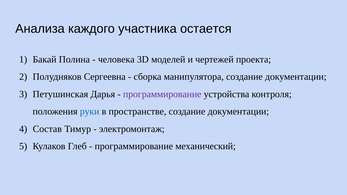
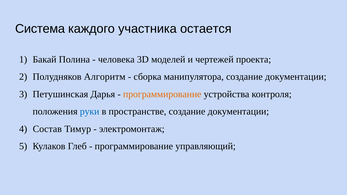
Анализа: Анализа -> Система
Сергеевна: Сергеевна -> Алгоритм
программирование at (162, 94) colour: purple -> orange
механический: механический -> управляющий
